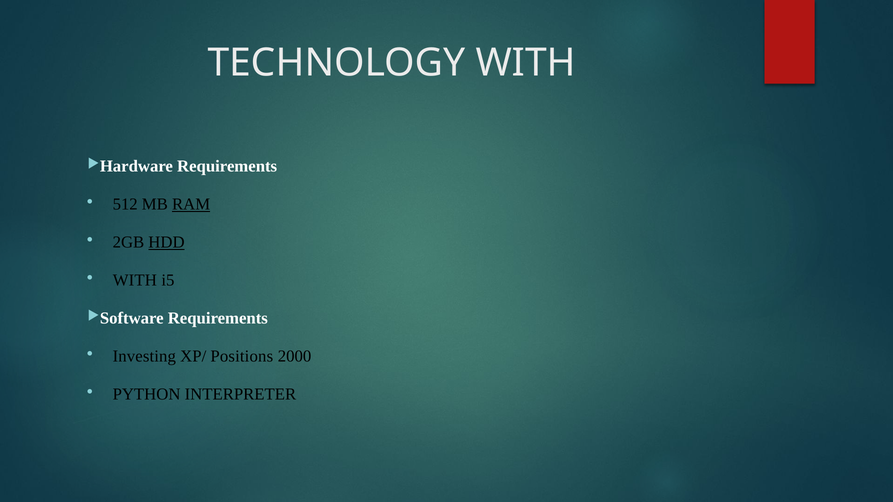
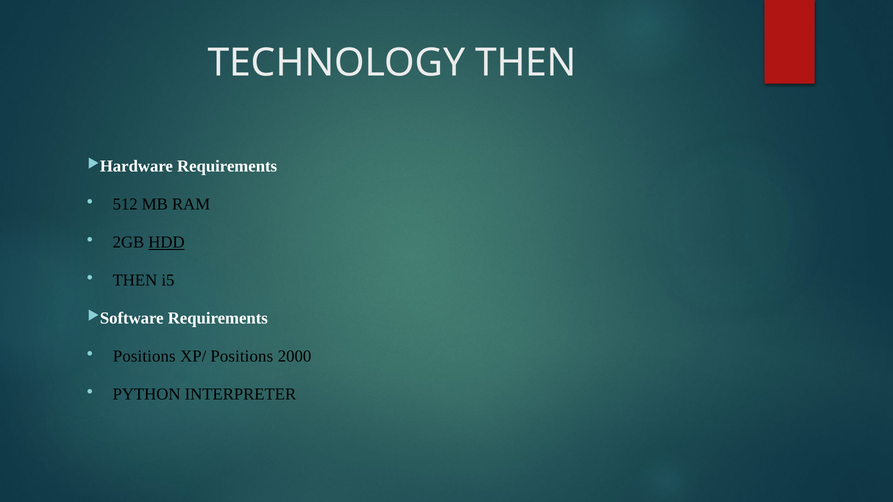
TECHNOLOGY WITH: WITH -> THEN
RAM underline: present -> none
WITH at (135, 280): WITH -> THEN
Investing at (144, 357): Investing -> Positions
